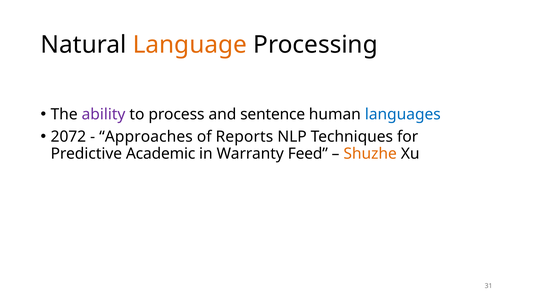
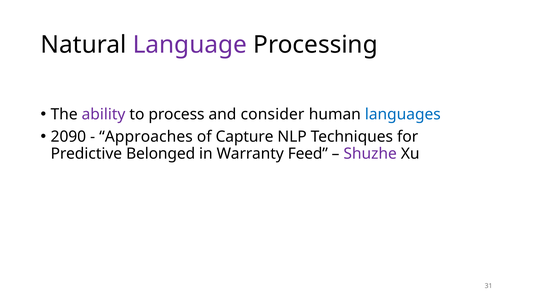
Language colour: orange -> purple
sentence: sentence -> consider
2072: 2072 -> 2090
Reports: Reports -> Capture
Academic: Academic -> Belonged
Shuzhe colour: orange -> purple
